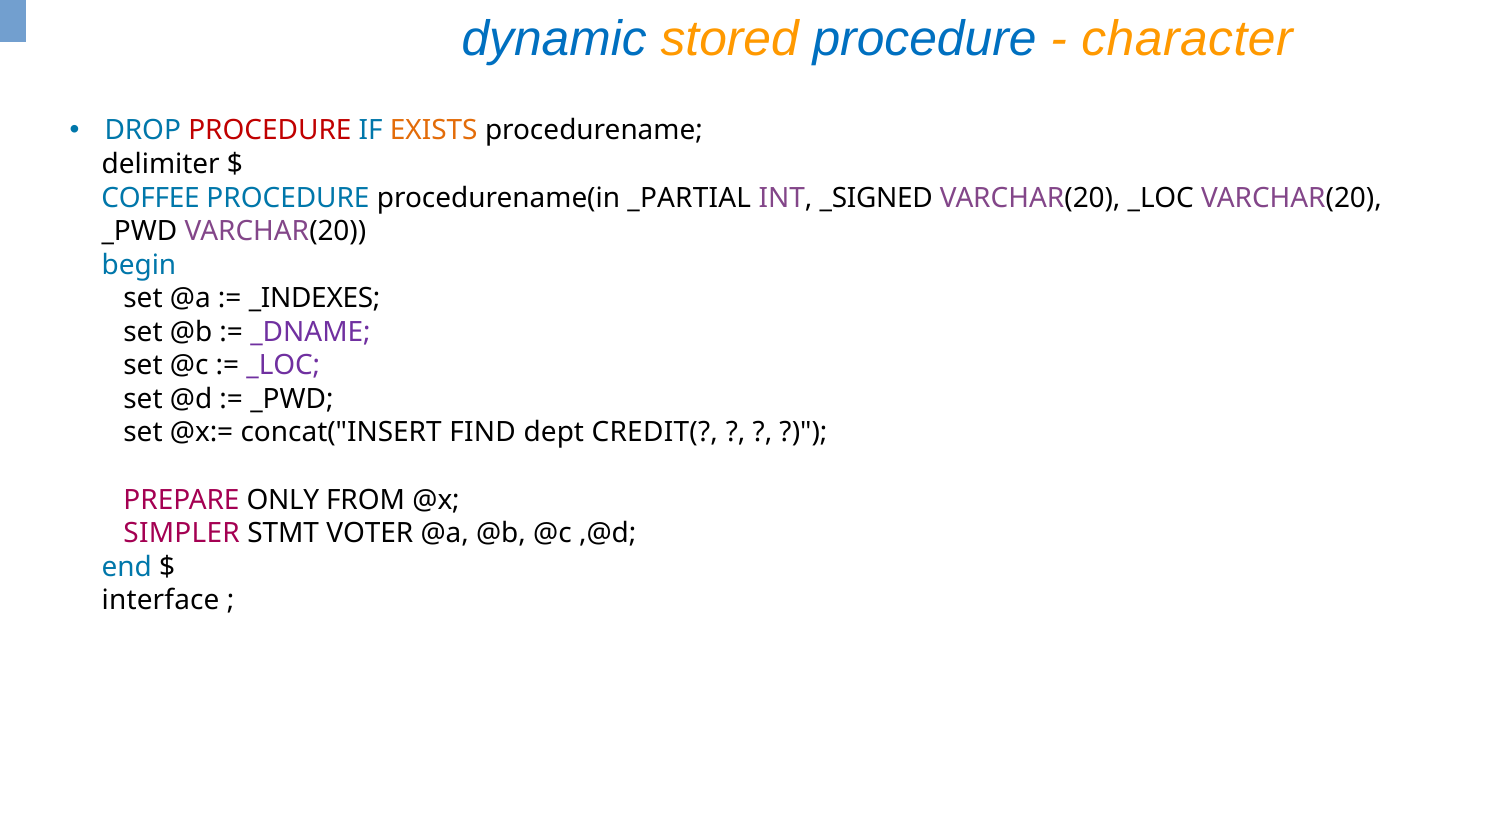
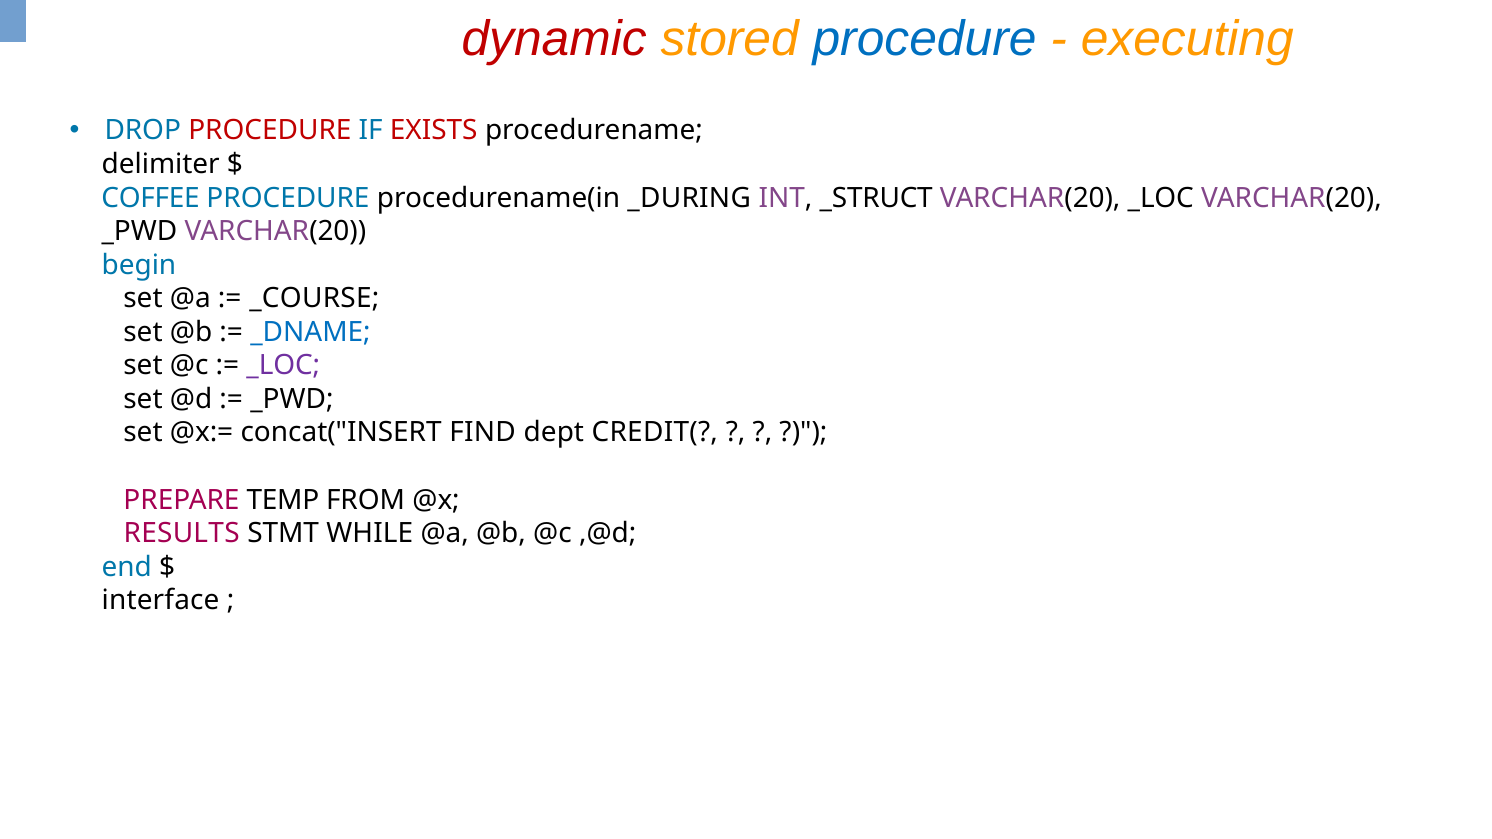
dynamic colour: blue -> red
character: character -> executing
EXISTS colour: orange -> red
_PARTIAL: _PARTIAL -> _DURING
_SIGNED: _SIGNED -> _STRUCT
_INDEXES: _INDEXES -> _COURSE
_DNAME colour: purple -> blue
ONLY: ONLY -> TEMP
SIMPLER: SIMPLER -> RESULTS
VOTER: VOTER -> WHILE
